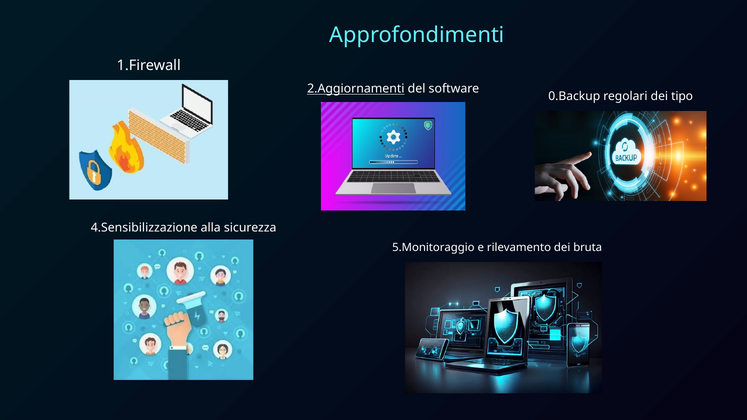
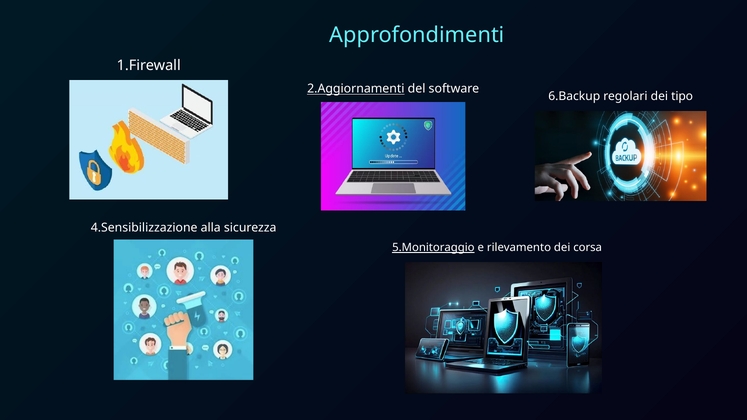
0.Backup: 0.Backup -> 6.Backup
5.Monitoraggio underline: none -> present
bruta: bruta -> corsa
